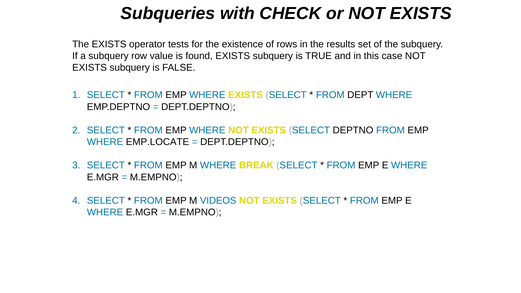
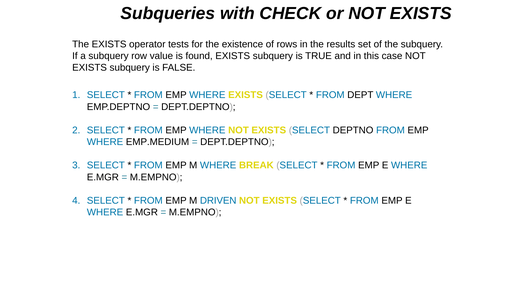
EMP.LOCATE: EMP.LOCATE -> EMP.MEDIUM
VIDEOS: VIDEOS -> DRIVEN
